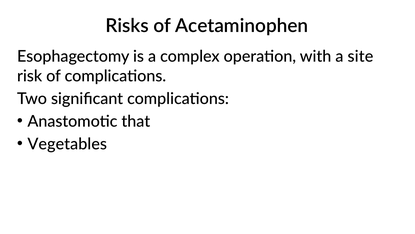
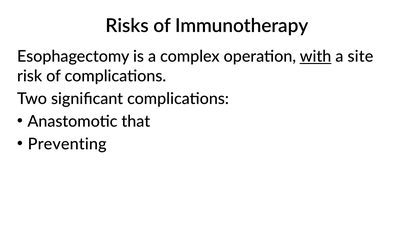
Acetaminophen: Acetaminophen -> Immunotherapy
with underline: none -> present
Vegetables: Vegetables -> Preventing
